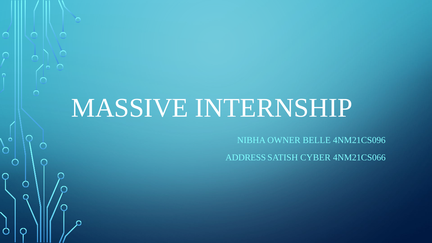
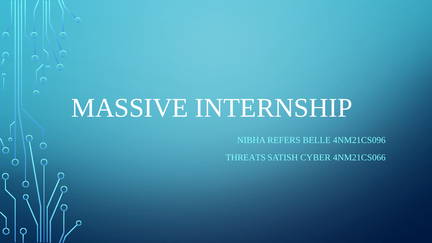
OWNER: OWNER -> REFERS
ADDRESS: ADDRESS -> THREATS
